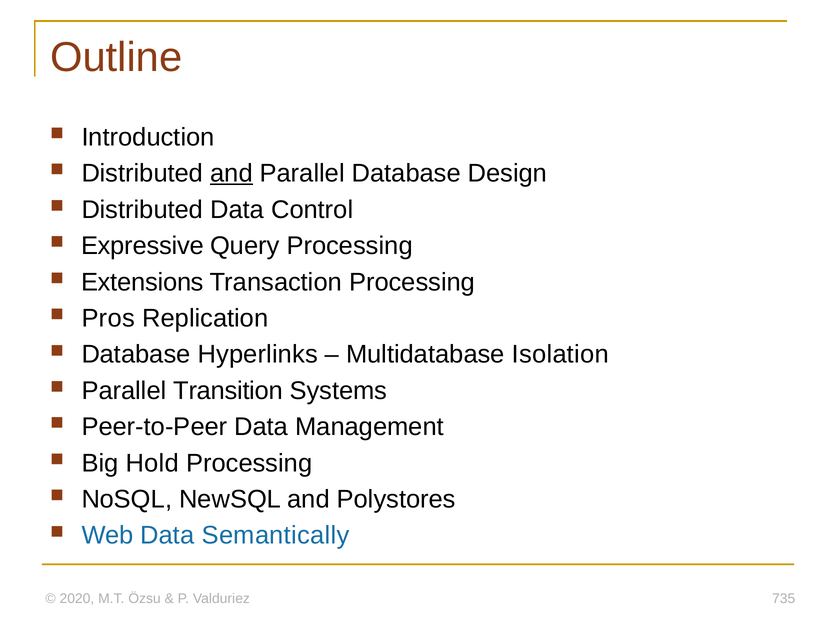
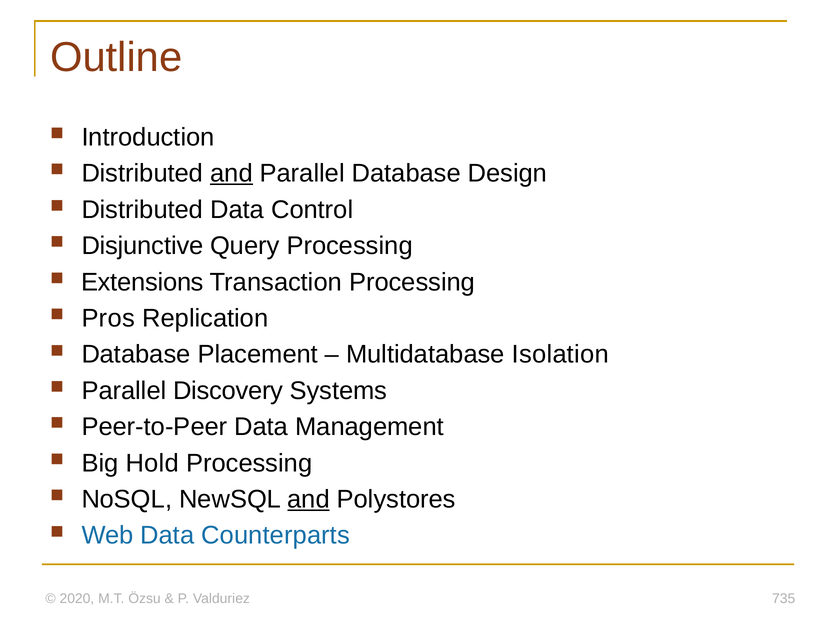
Expressive: Expressive -> Disjunctive
Hyperlinks: Hyperlinks -> Placement
Transition: Transition -> Discovery
and at (309, 499) underline: none -> present
Semantically: Semantically -> Counterparts
